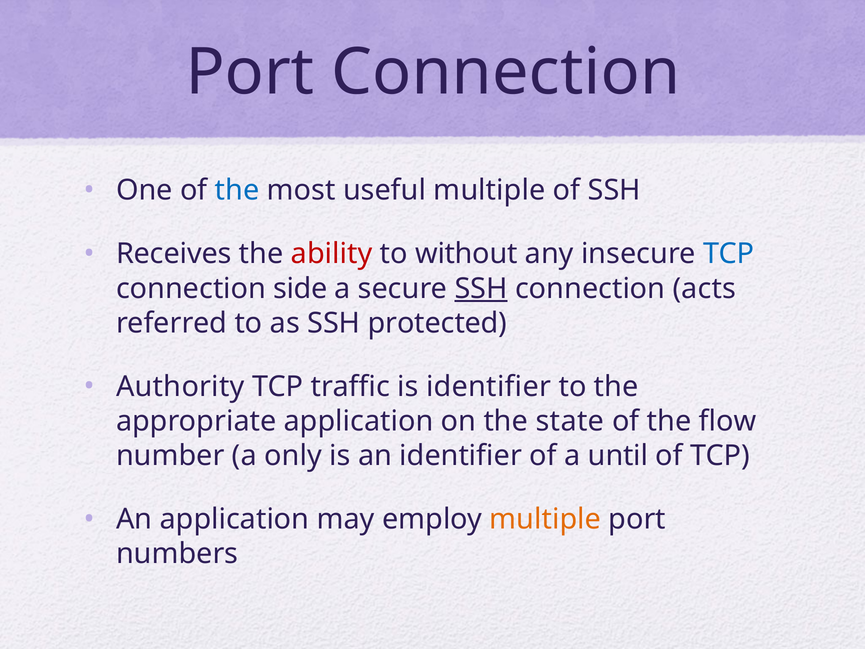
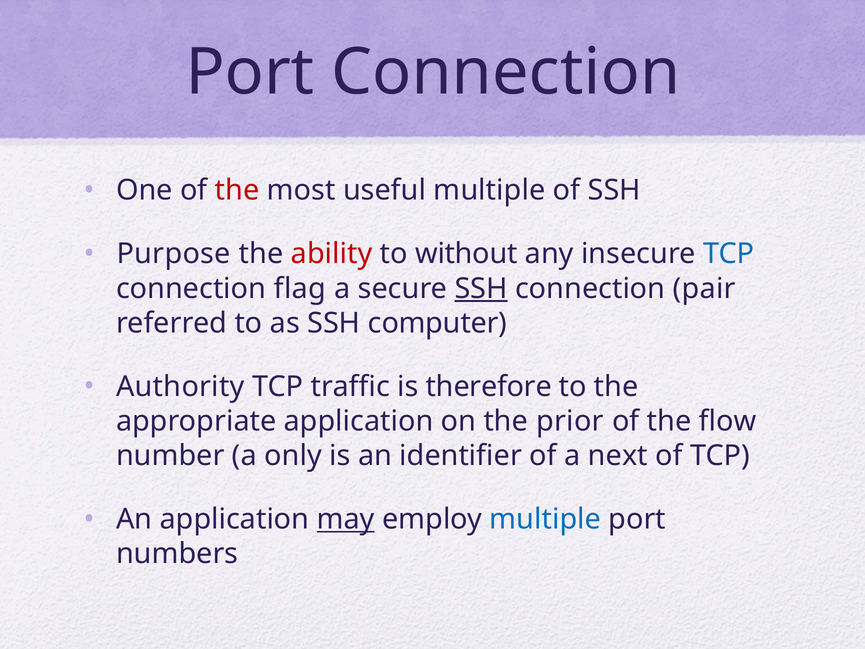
the at (237, 190) colour: blue -> red
Receives: Receives -> Purpose
side: side -> flag
acts: acts -> pair
protected: protected -> computer
is identifier: identifier -> therefore
state: state -> prior
until: until -> next
may underline: none -> present
multiple at (545, 519) colour: orange -> blue
